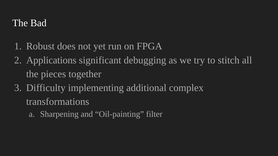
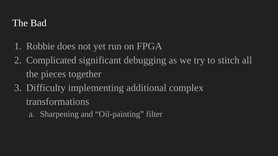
Robust: Robust -> Robbie
Applications: Applications -> Complicated
